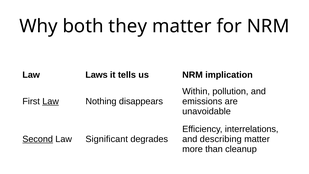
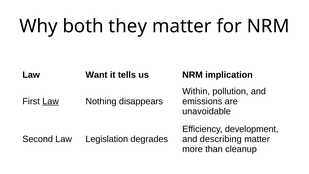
Laws: Laws -> Want
interrelations: interrelations -> development
Second underline: present -> none
Significant: Significant -> Legislation
